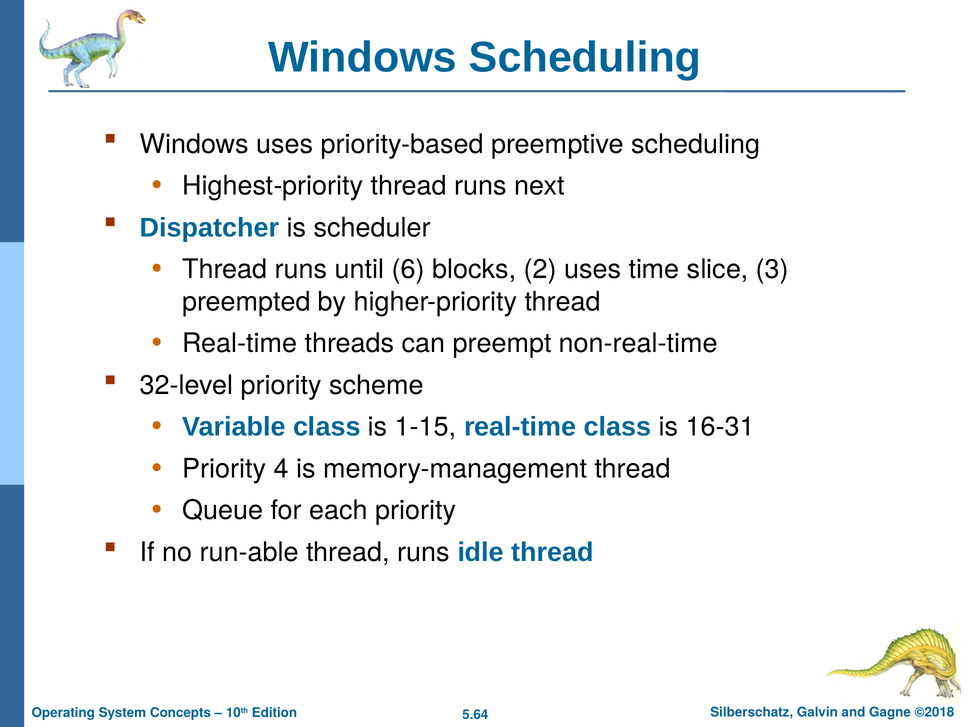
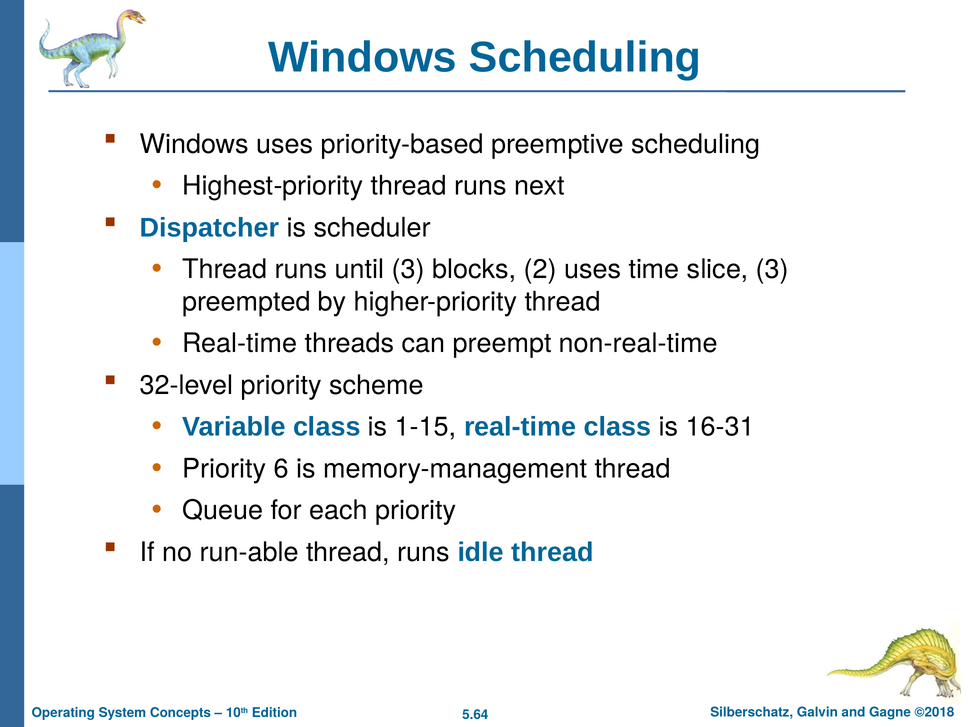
until 6: 6 -> 3
4: 4 -> 6
